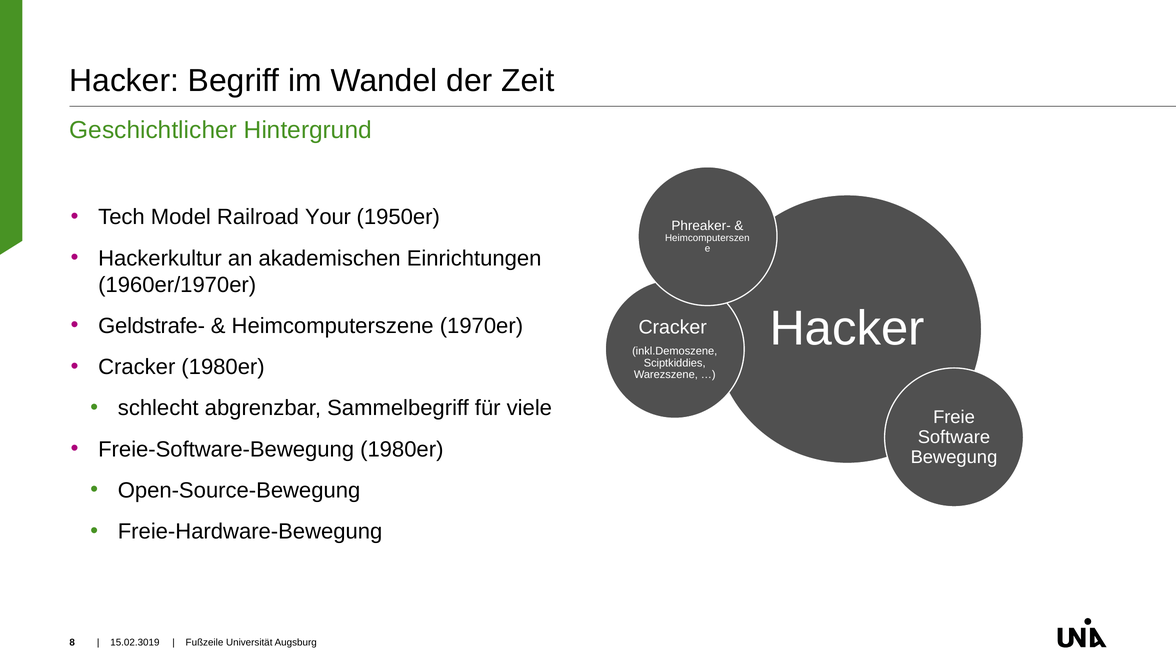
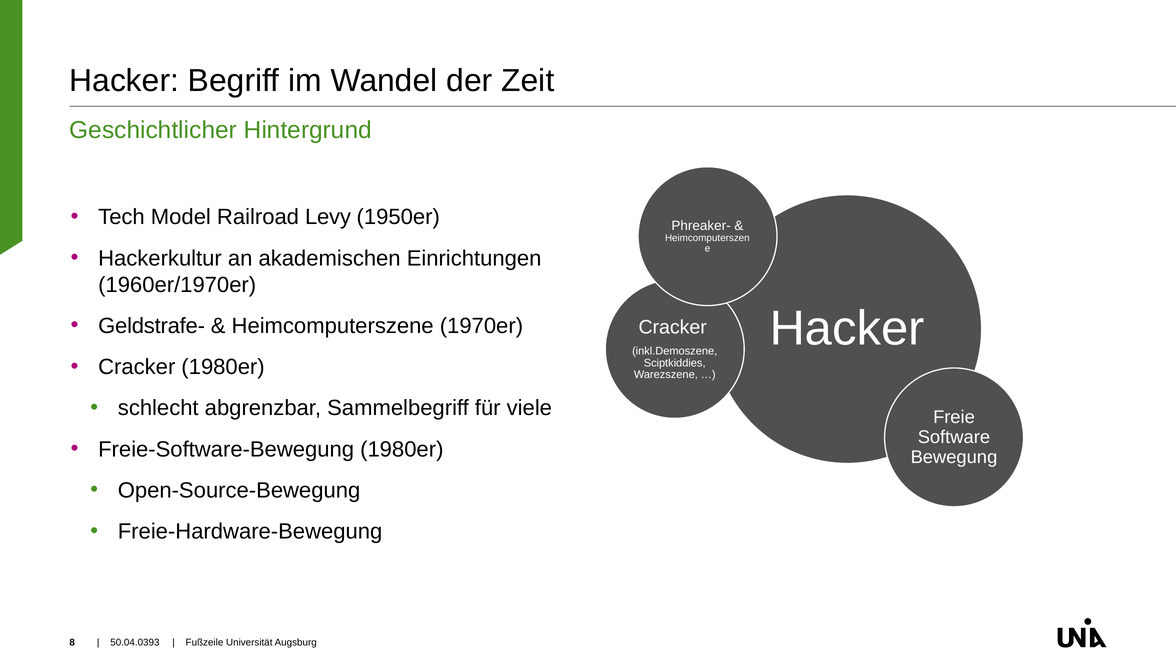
Your: Your -> Levy
15.02.3019: 15.02.3019 -> 50.04.0393
